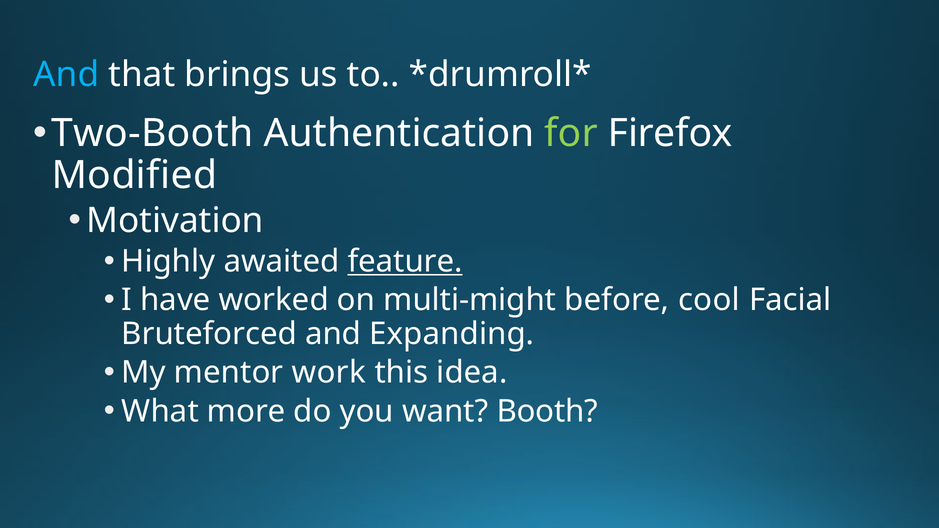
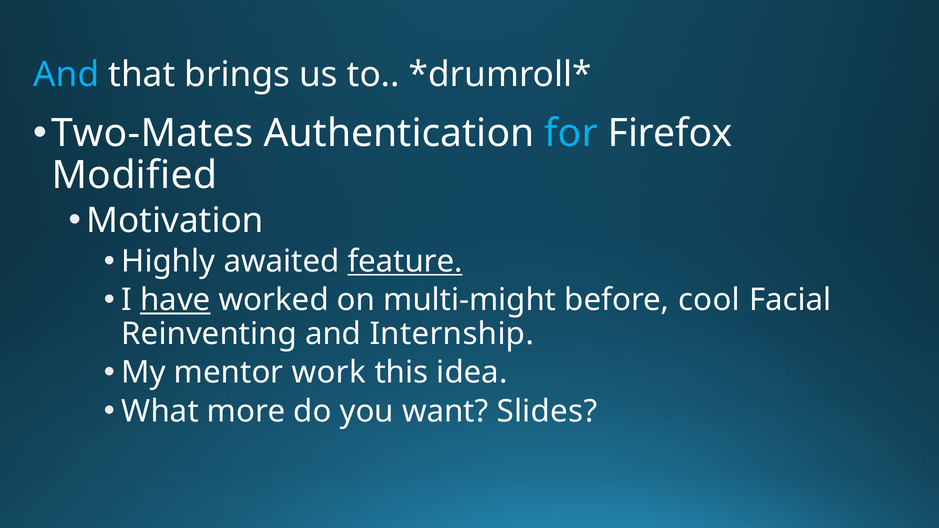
Two-Booth: Two-Booth -> Two-Mates
for colour: light green -> light blue
have underline: none -> present
Bruteforced: Bruteforced -> Reinventing
Expanding: Expanding -> Internship
Booth: Booth -> Slides
